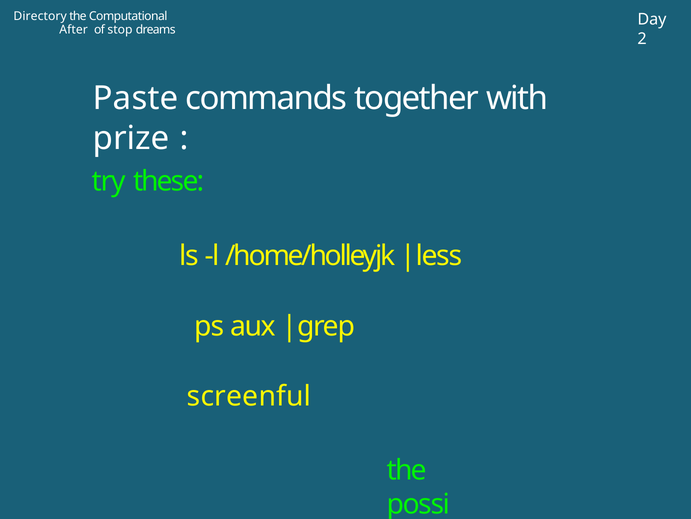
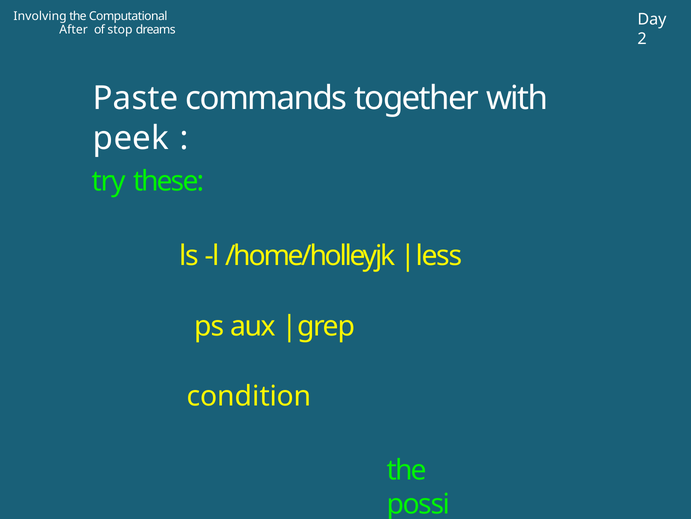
Directory: Directory -> Involving
prize: prize -> peek
screenful: screenful -> condition
